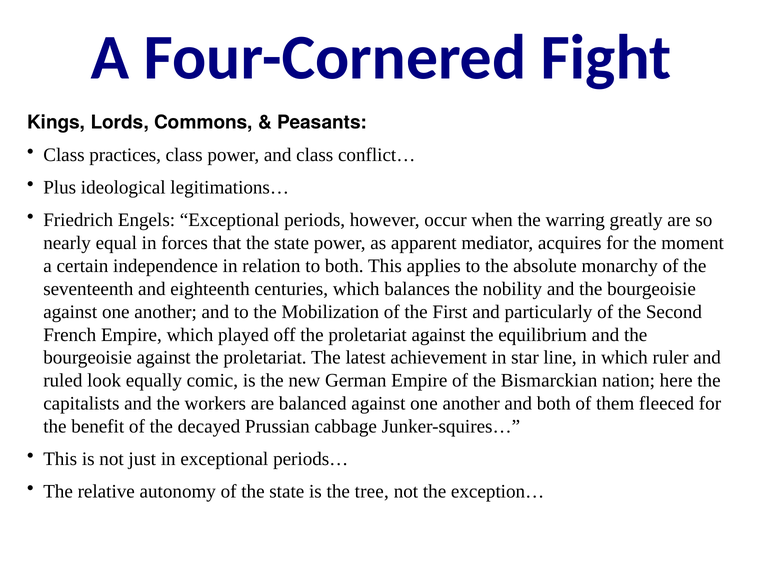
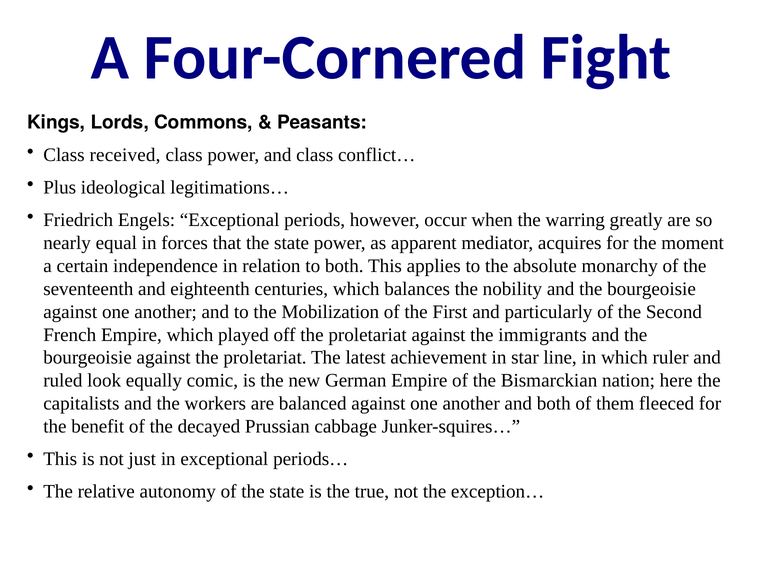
practices: practices -> received
equilibrium: equilibrium -> immigrants
tree: tree -> true
